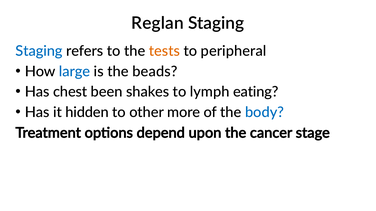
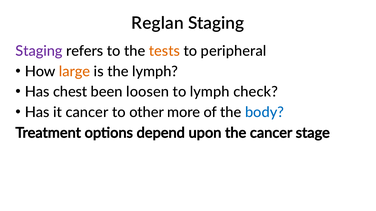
Staging at (39, 51) colour: blue -> purple
large colour: blue -> orange
the beads: beads -> lymph
shakes: shakes -> loosen
eating: eating -> check
it hidden: hidden -> cancer
